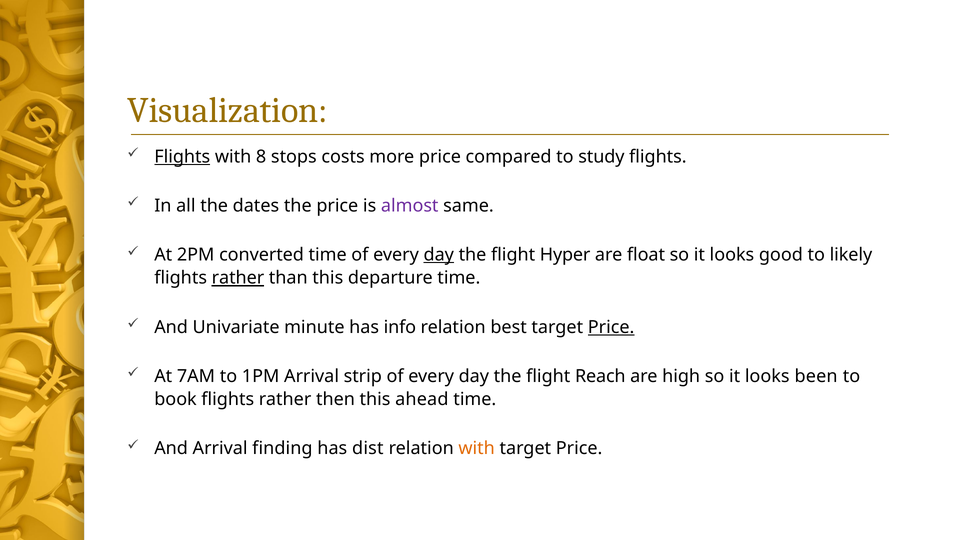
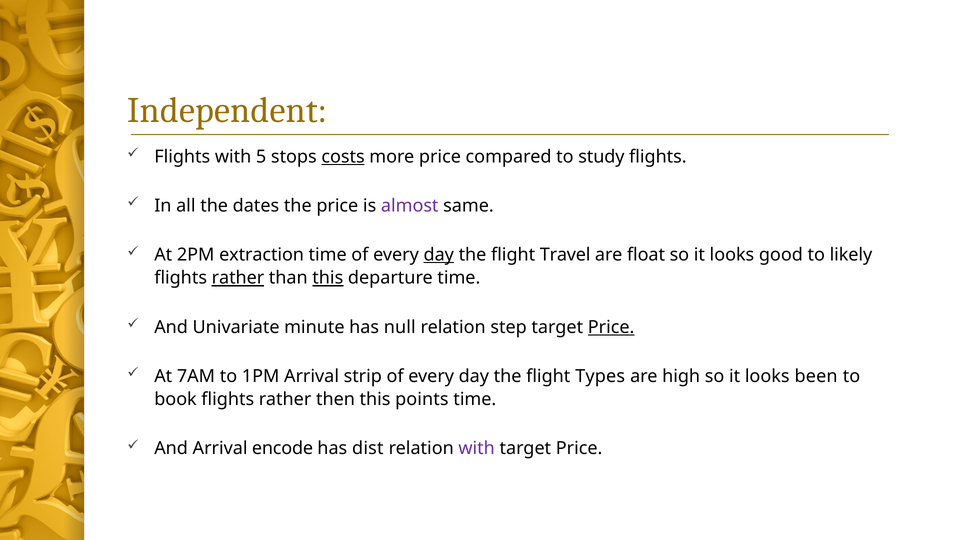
Visualization: Visualization -> Independent
Flights at (182, 157) underline: present -> none
8: 8 -> 5
costs underline: none -> present
converted: converted -> extraction
Hyper: Hyper -> Travel
this at (328, 278) underline: none -> present
info: info -> null
best: best -> step
Reach: Reach -> Types
ahead: ahead -> points
finding: finding -> encode
with at (477, 449) colour: orange -> purple
